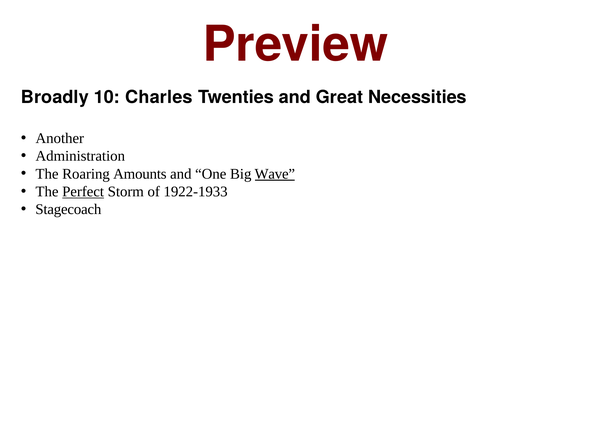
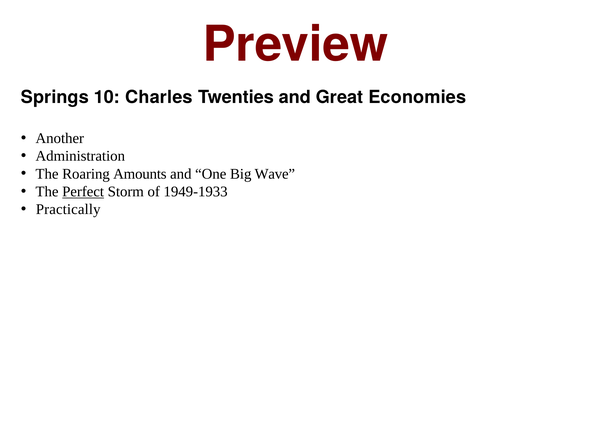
Broadly: Broadly -> Springs
Necessities: Necessities -> Economies
Wave underline: present -> none
1922-1933: 1922-1933 -> 1949-1933
Stagecoach: Stagecoach -> Practically
